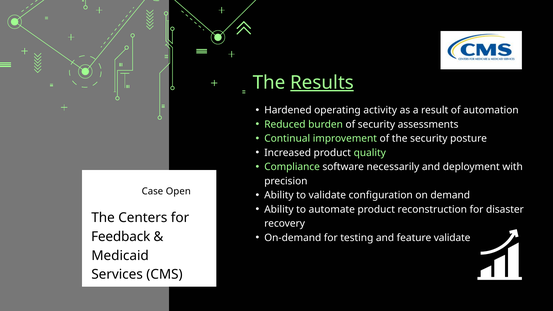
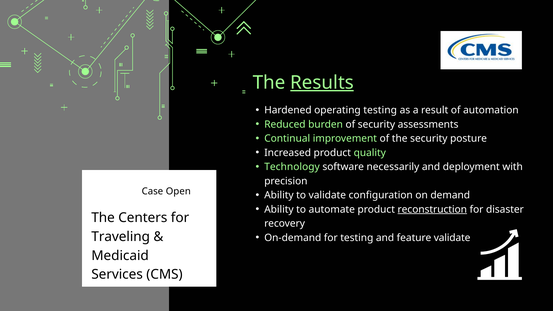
operating activity: activity -> testing
Compliance: Compliance -> Technology
reconstruction underline: none -> present
Feedback: Feedback -> Traveling
